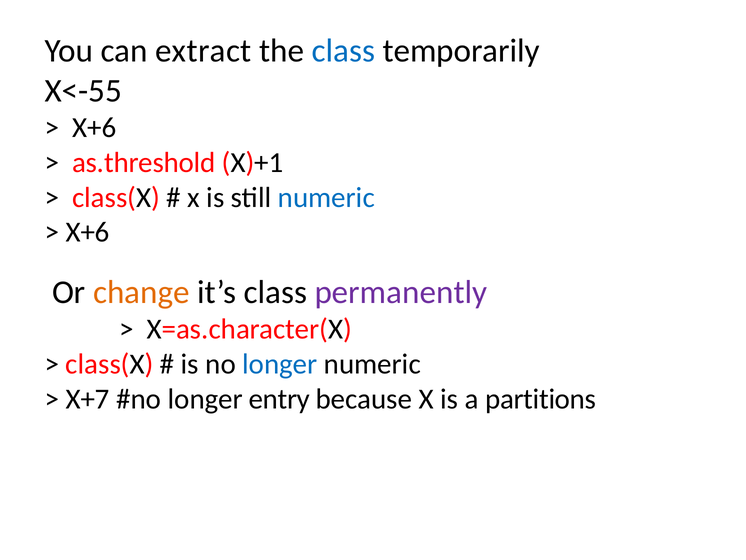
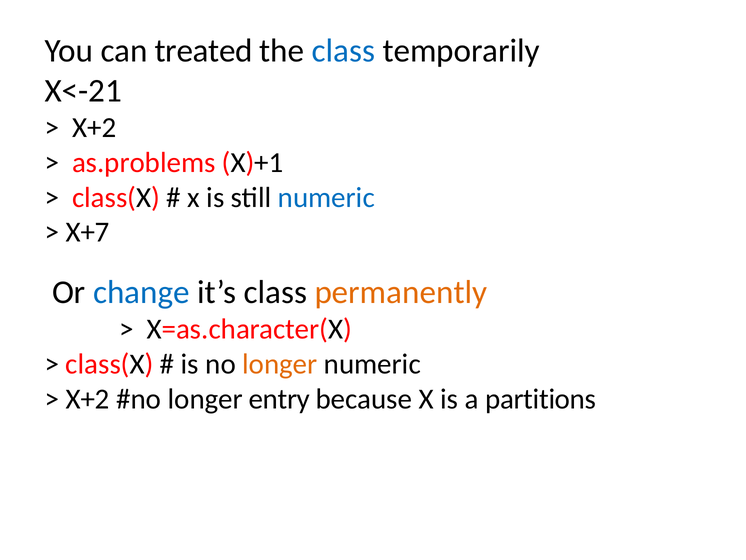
extract: extract -> treated
X<-55: X<-55 -> X<-21
X+6 at (94, 128): X+6 -> X+2
as.threshold: as.threshold -> as.problems
X+6 at (88, 232): X+6 -> X+7
change colour: orange -> blue
permanently colour: purple -> orange
longer at (280, 364) colour: blue -> orange
X+7 at (88, 399): X+7 -> X+2
